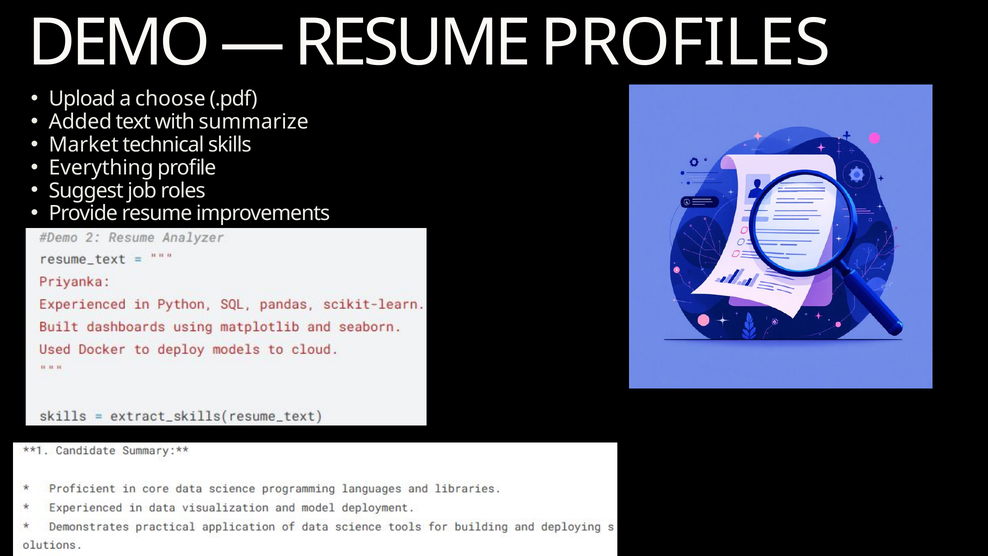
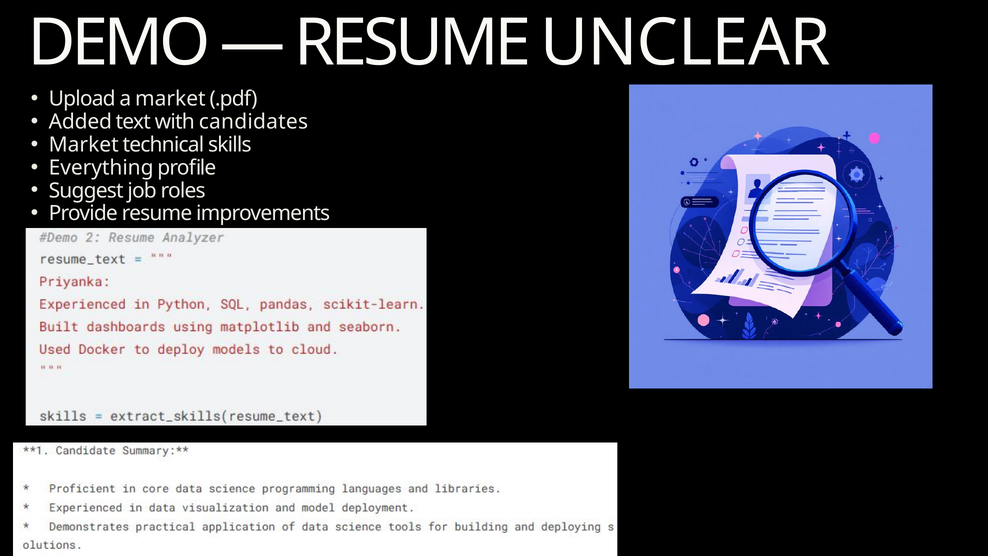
PROFILES: PROFILES -> UNCLEAR
a choose: choose -> market
summarize: summarize -> candidates
